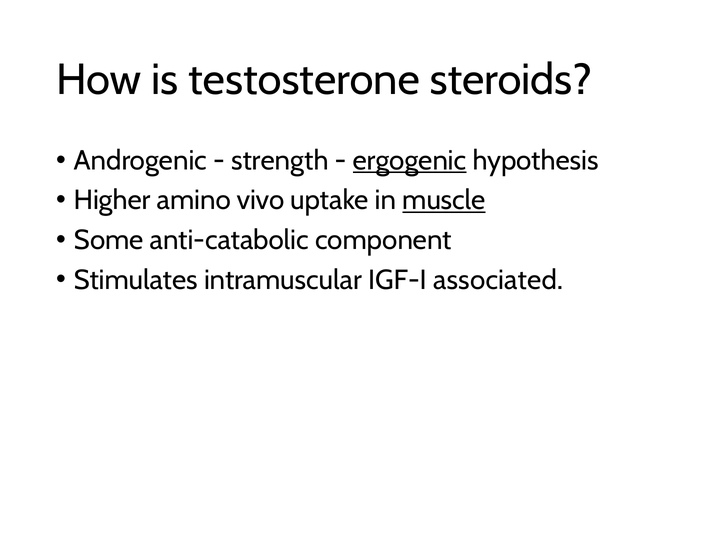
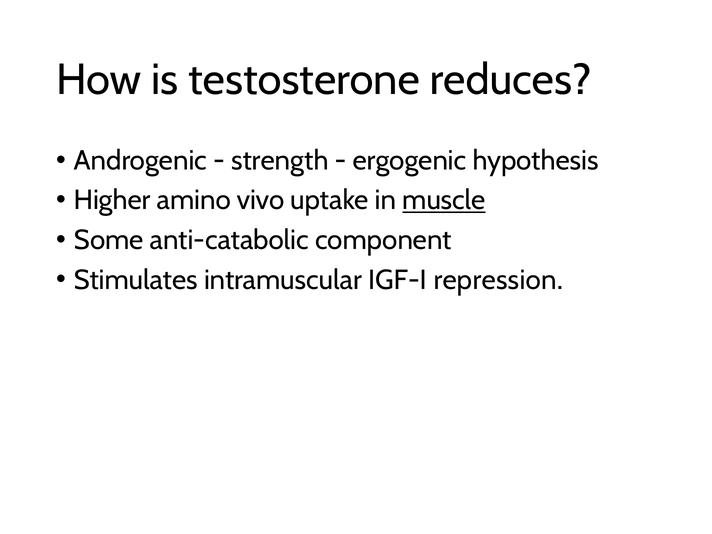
steroids: steroids -> reduces
ergogenic underline: present -> none
associated: associated -> repression
